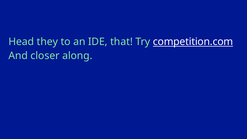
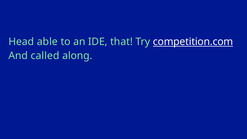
they: they -> able
closer: closer -> called
